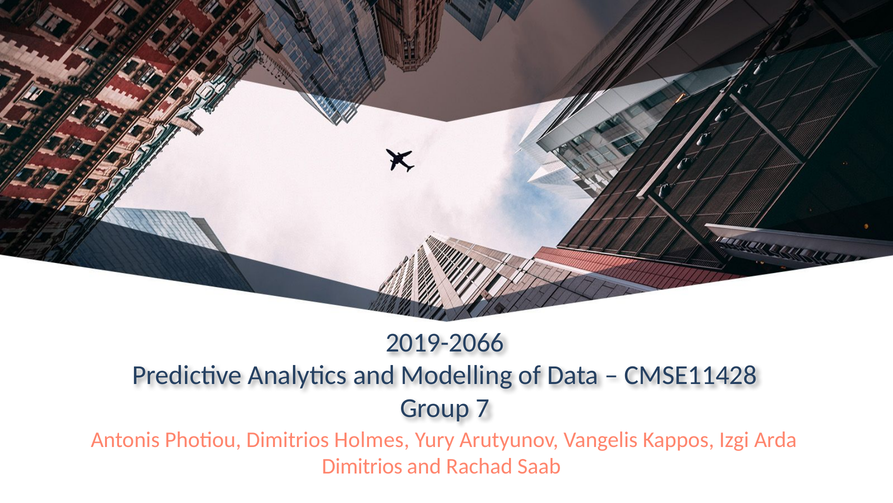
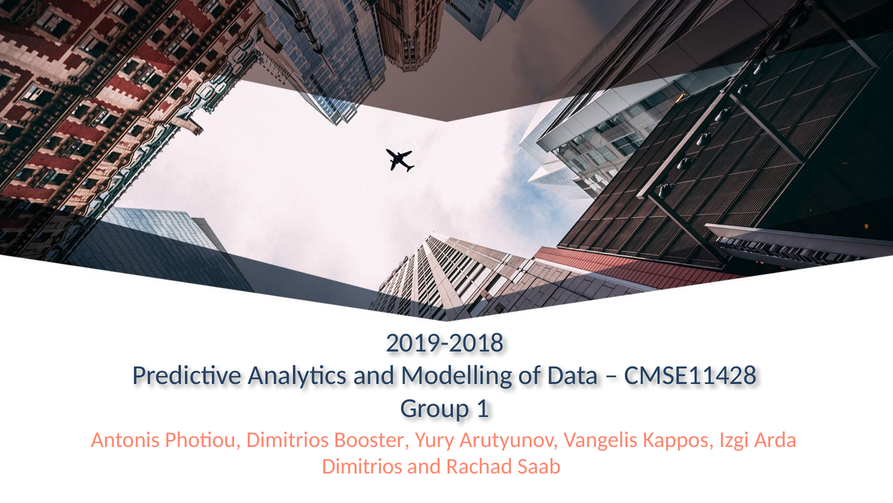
2019-2066: 2019-2066 -> 2019-2018
7: 7 -> 1
Holmes: Holmes -> Booster
